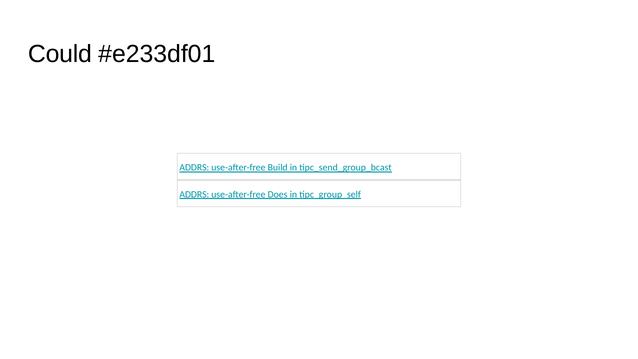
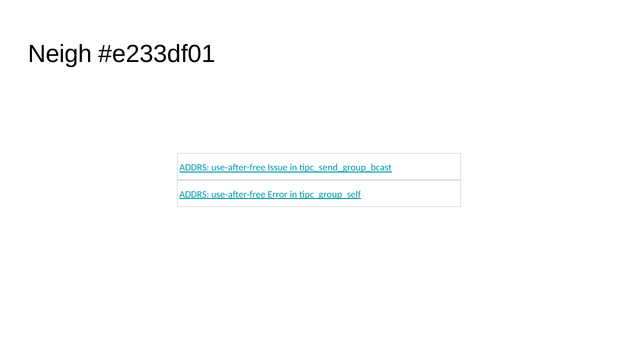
Could: Could -> Neigh
Build: Build -> Issue
Does: Does -> Error
